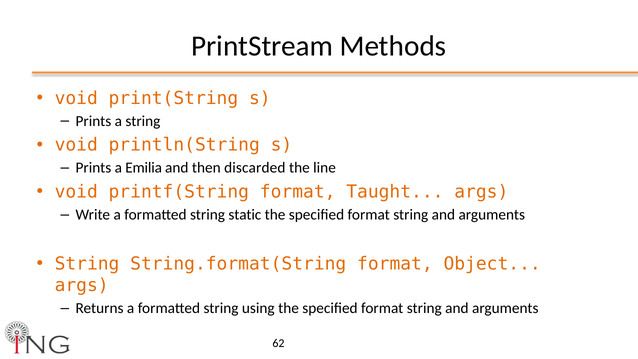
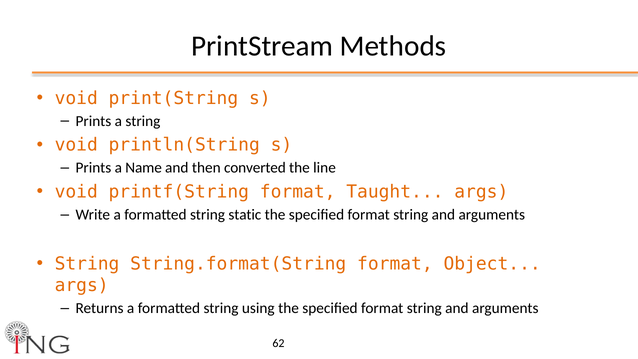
Emilia: Emilia -> Name
discarded: discarded -> converted
